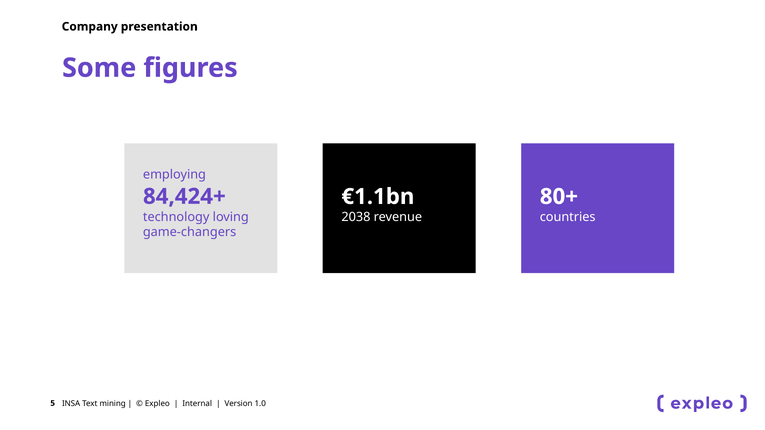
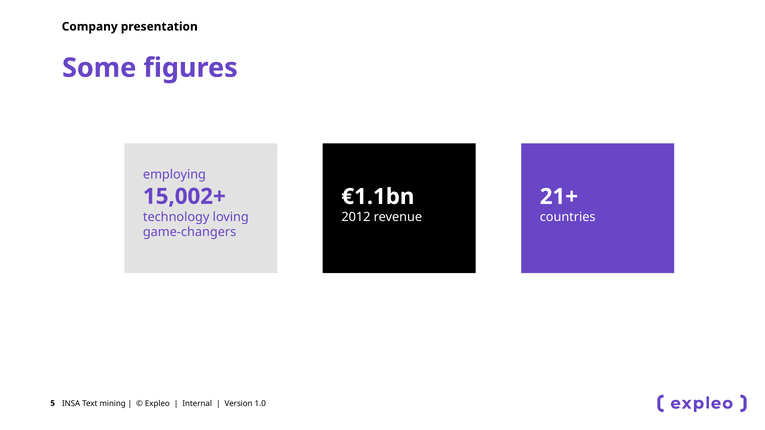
84,424+: 84,424+ -> 15,002+
80+: 80+ -> 21+
2038: 2038 -> 2012
